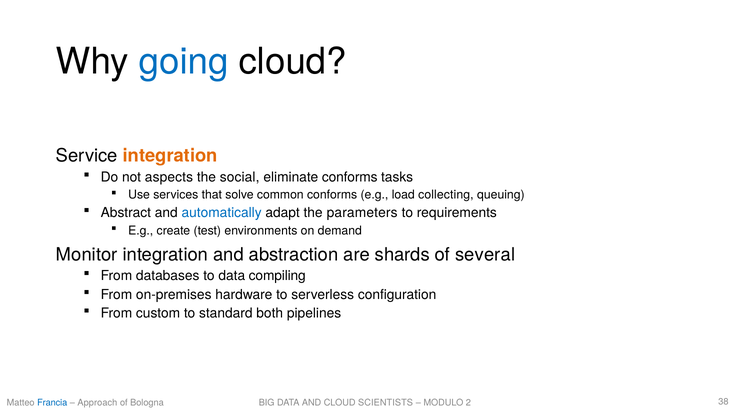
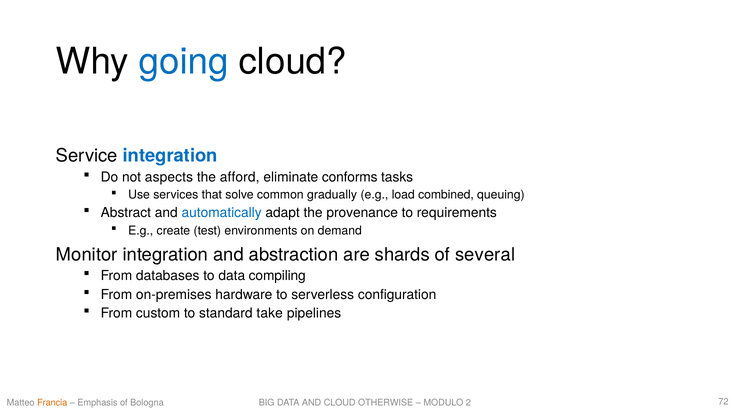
integration at (170, 156) colour: orange -> blue
social: social -> afford
common conforms: conforms -> gradually
collecting: collecting -> combined
parameters: parameters -> provenance
both: both -> take
Francia colour: blue -> orange
Approach: Approach -> Emphasis
SCIENTISTS: SCIENTISTS -> OTHERWISE
38: 38 -> 72
